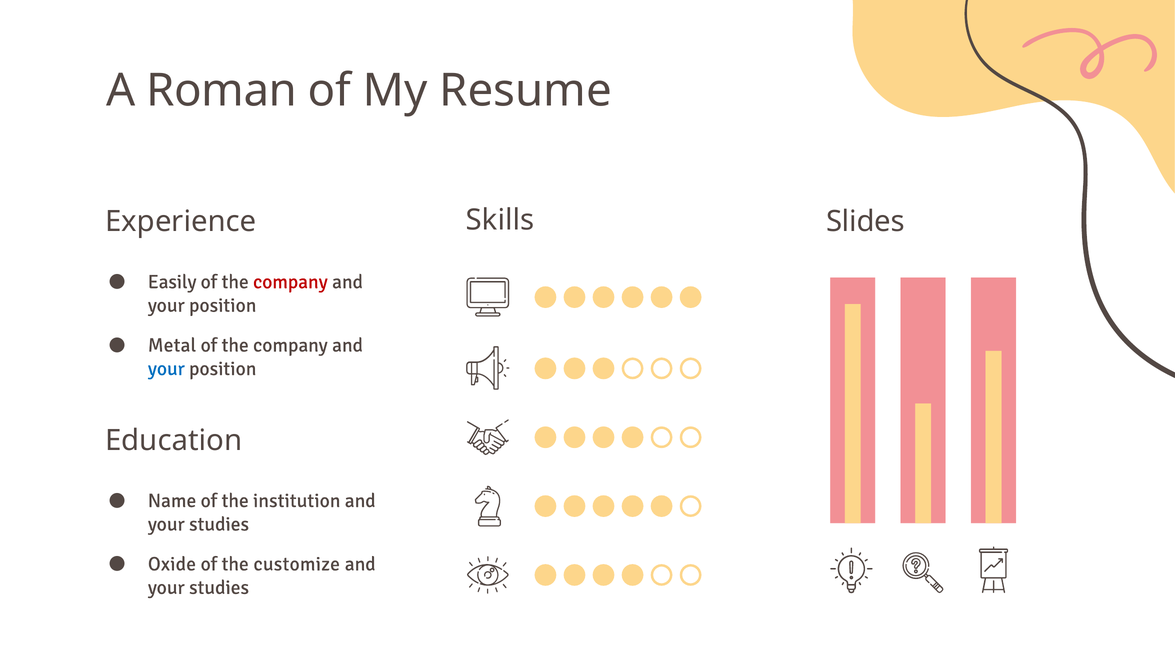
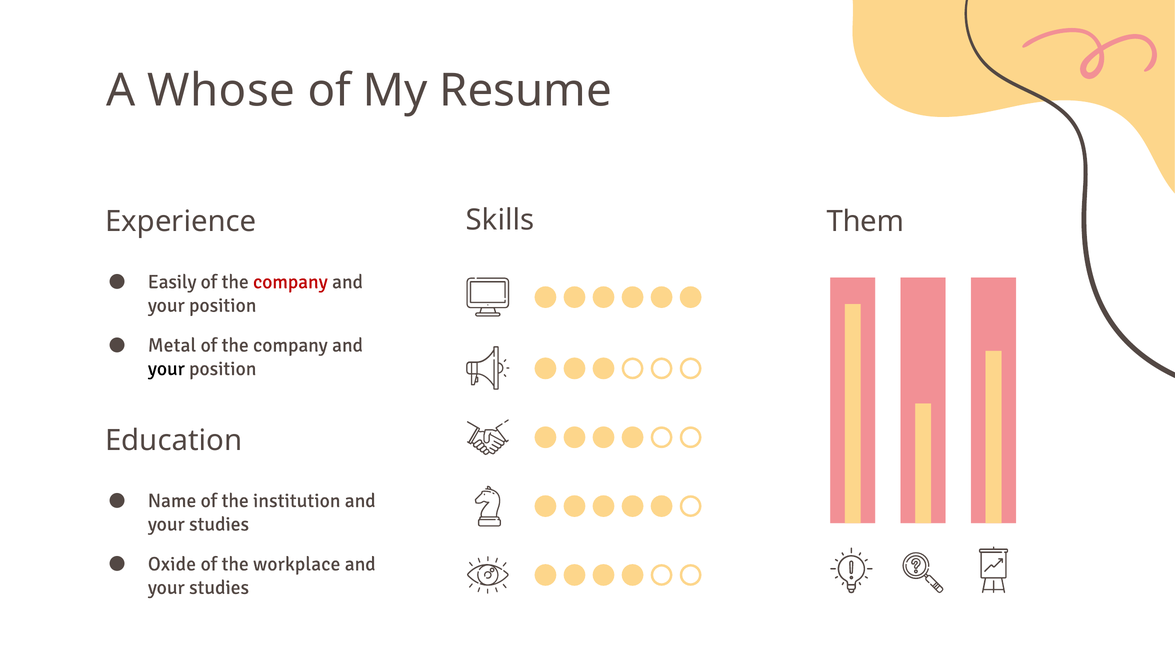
Roman: Roman -> Whose
Slides: Slides -> Them
your at (166, 369) colour: blue -> black
customize: customize -> workplace
